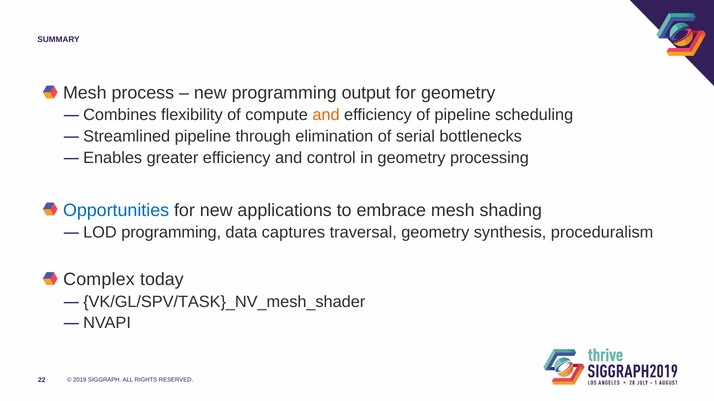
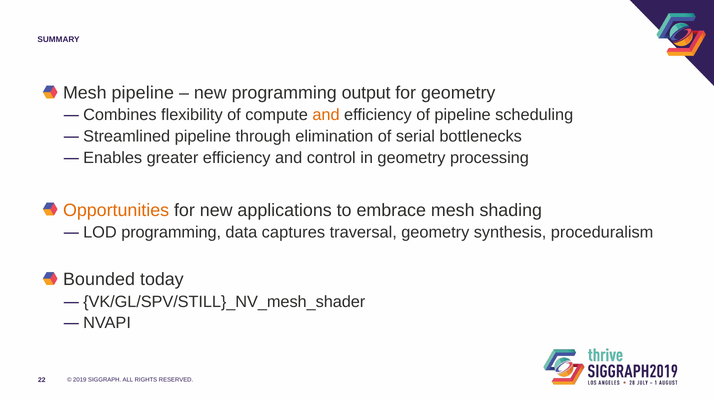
Mesh process: process -> pipeline
Opportunities colour: blue -> orange
Complex: Complex -> Bounded
VK/GL/SPV/TASK}_NV_mesh_shader: VK/GL/SPV/TASK}_NV_mesh_shader -> VK/GL/SPV/STILL}_NV_mesh_shader
